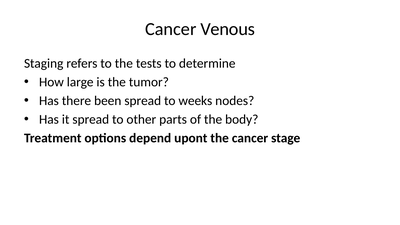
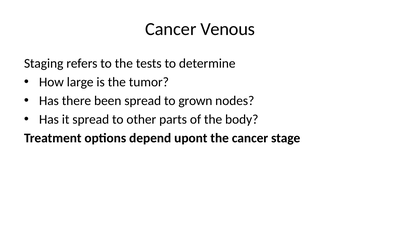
weeks: weeks -> grown
